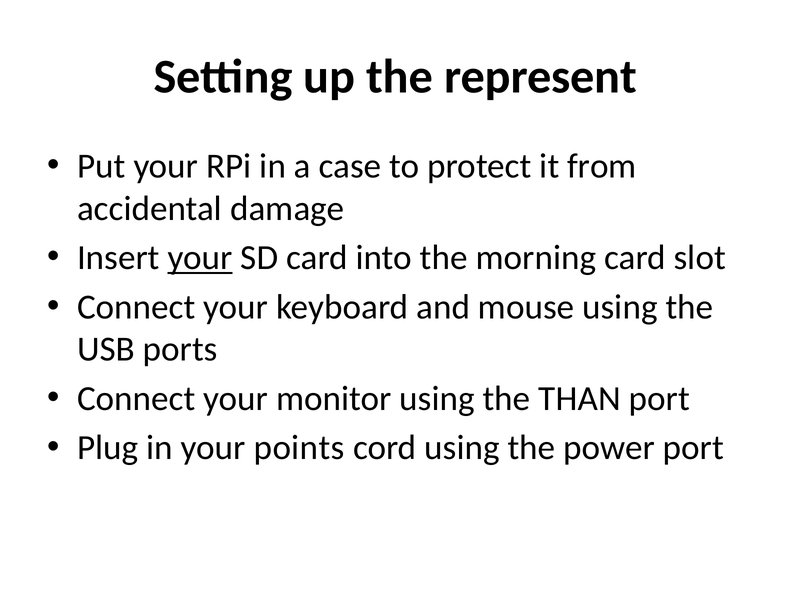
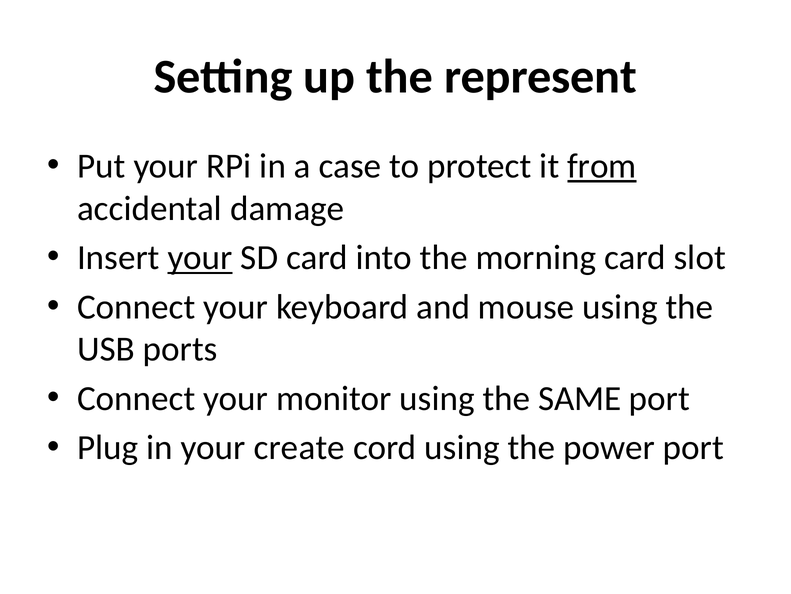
from underline: none -> present
THAN: THAN -> SAME
points: points -> create
